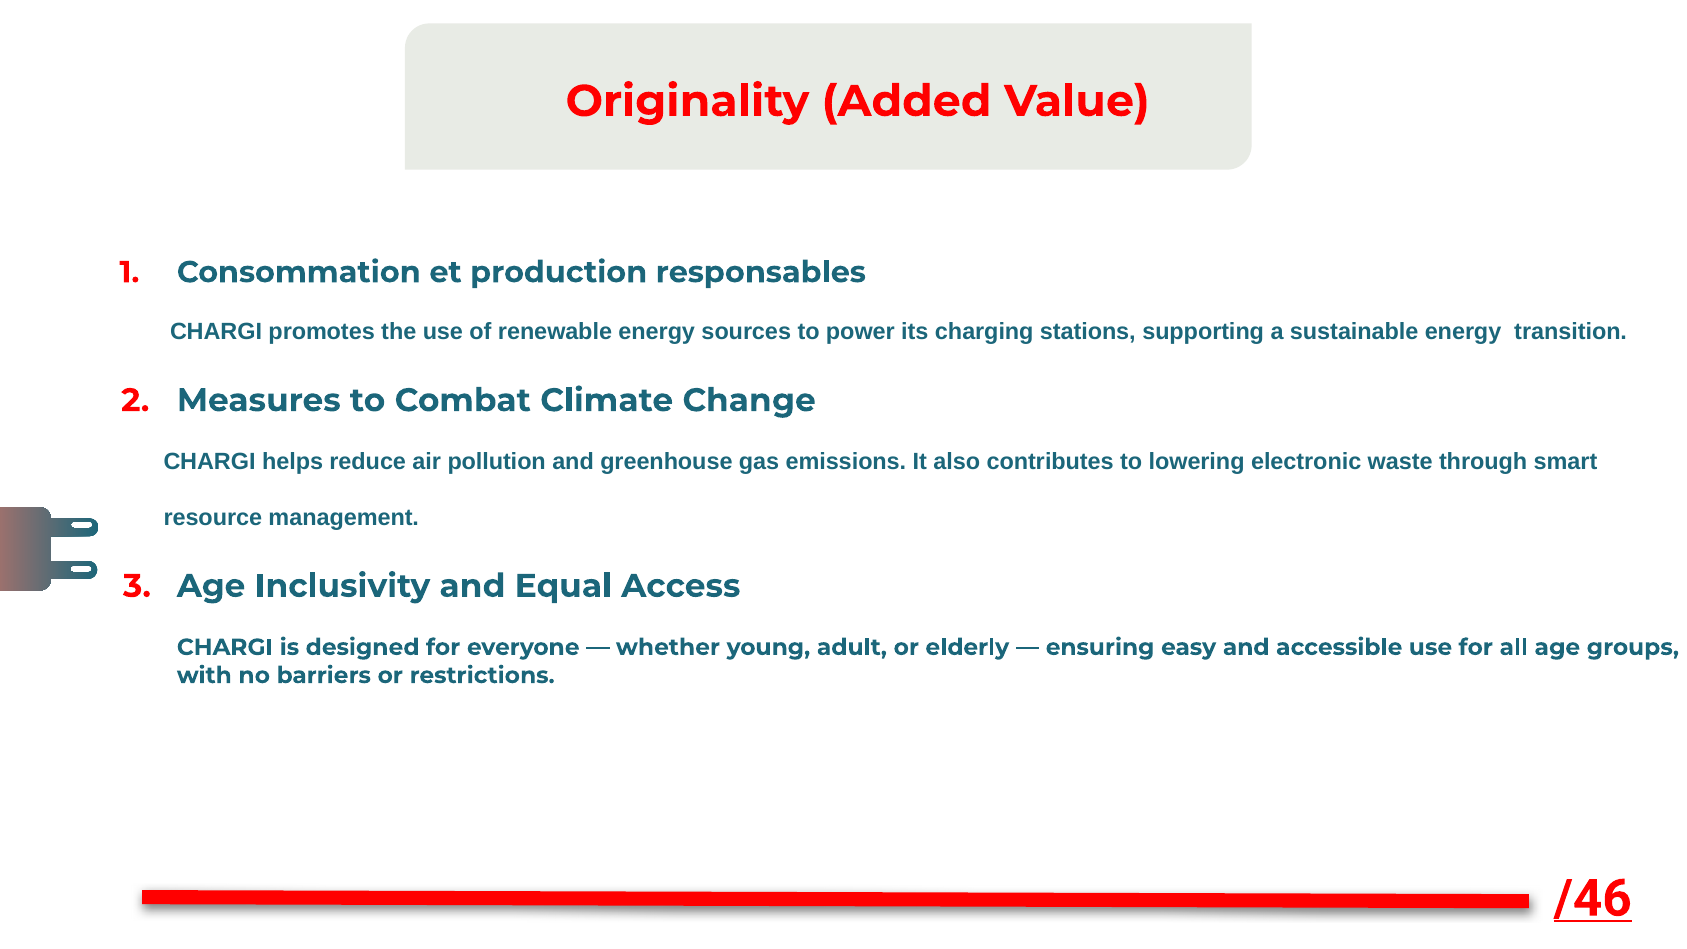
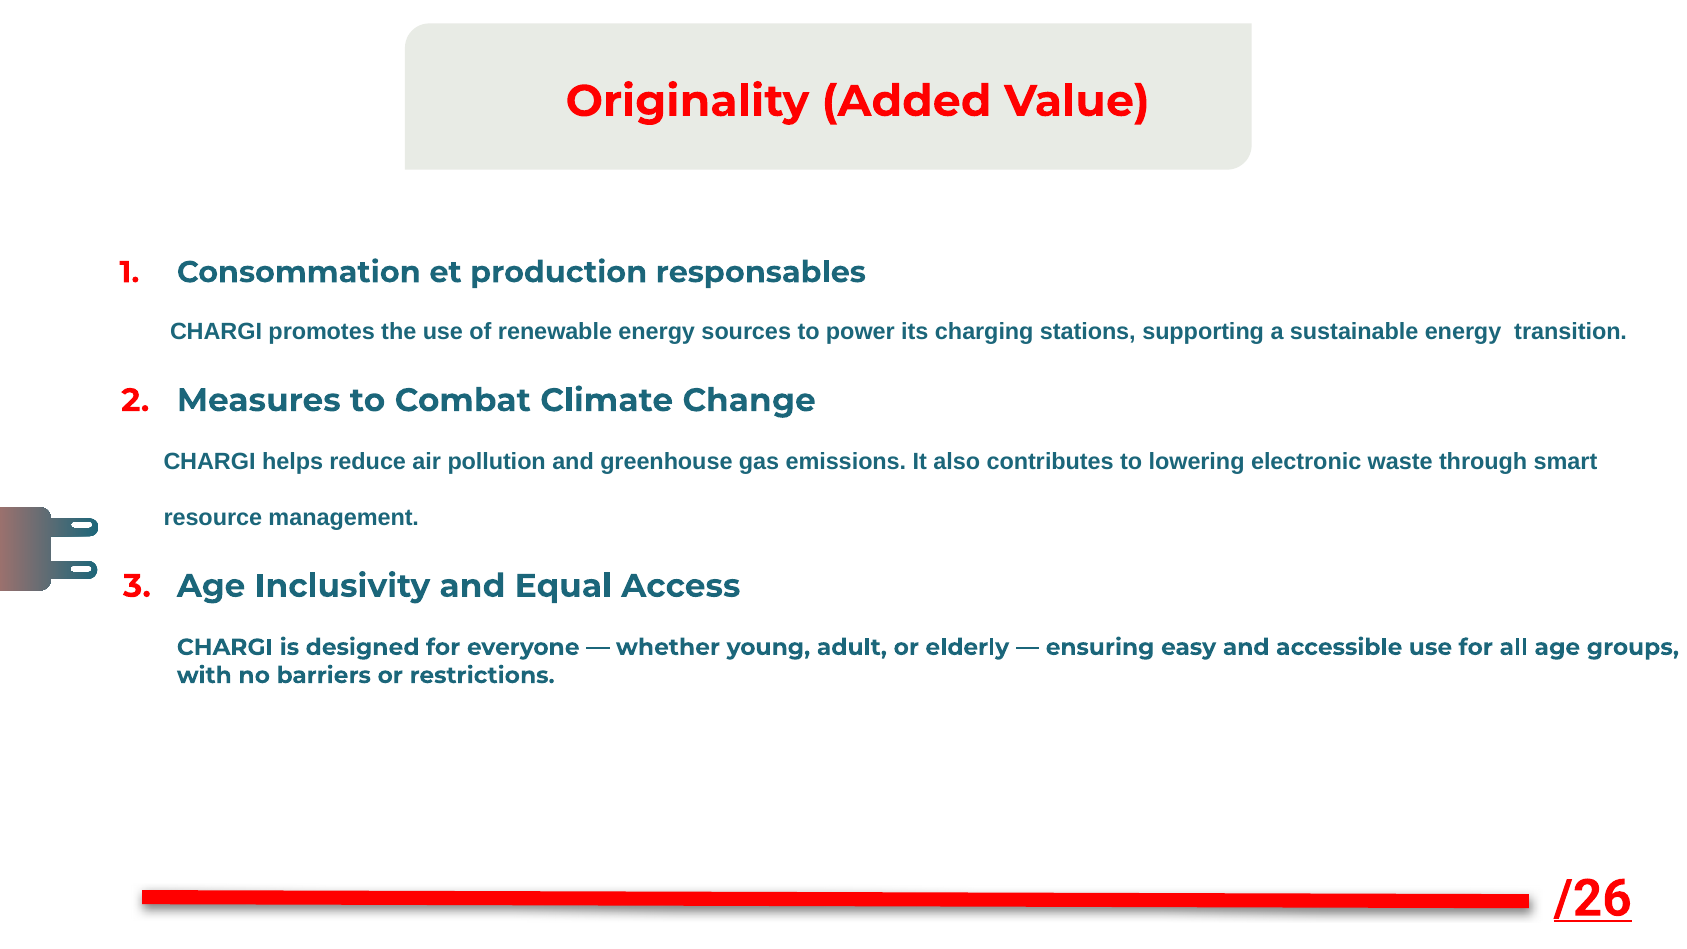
/46: /46 -> /26
